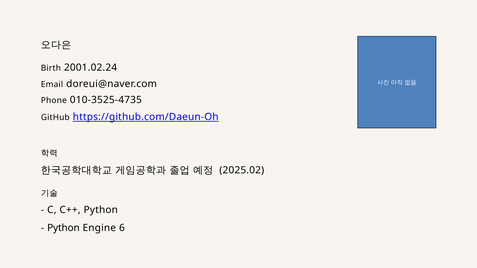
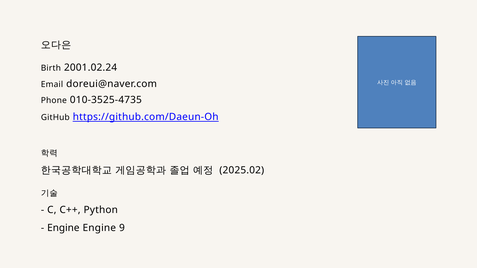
Python at (63, 228): Python -> Engine
6: 6 -> 9
